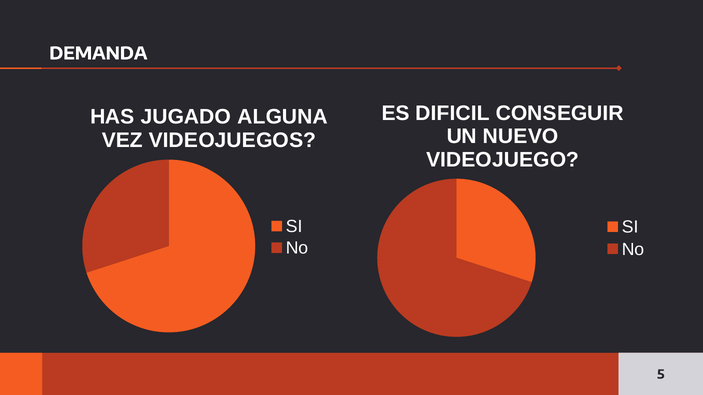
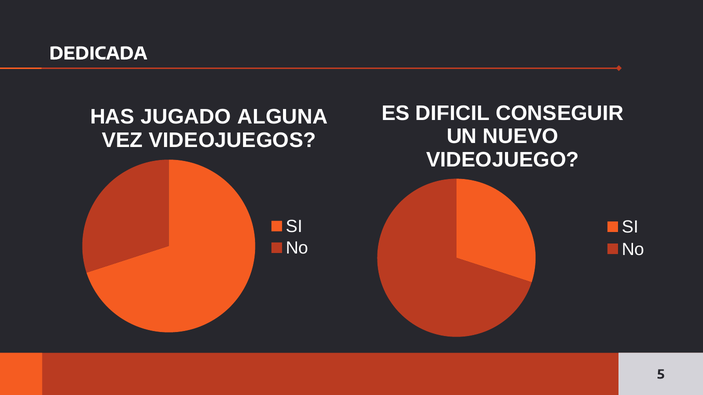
DEMANDA: DEMANDA -> DEDICADA
